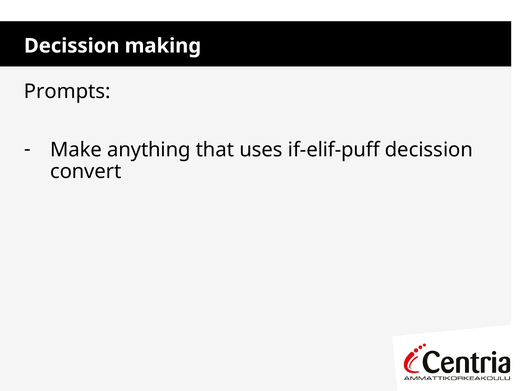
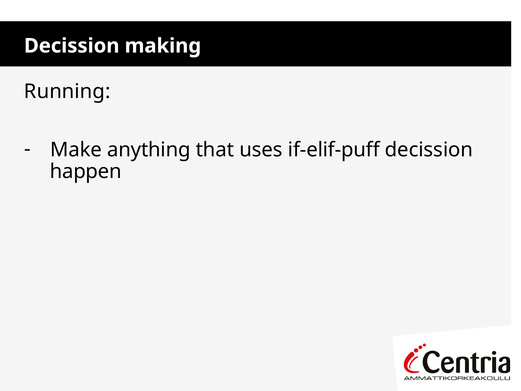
Prompts: Prompts -> Running
convert: convert -> happen
